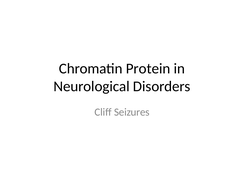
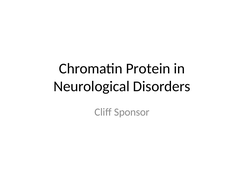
Seizures: Seizures -> Sponsor
